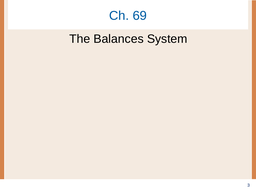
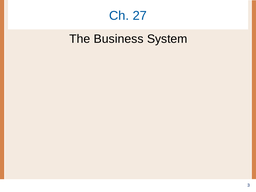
69: 69 -> 27
Balances: Balances -> Business
